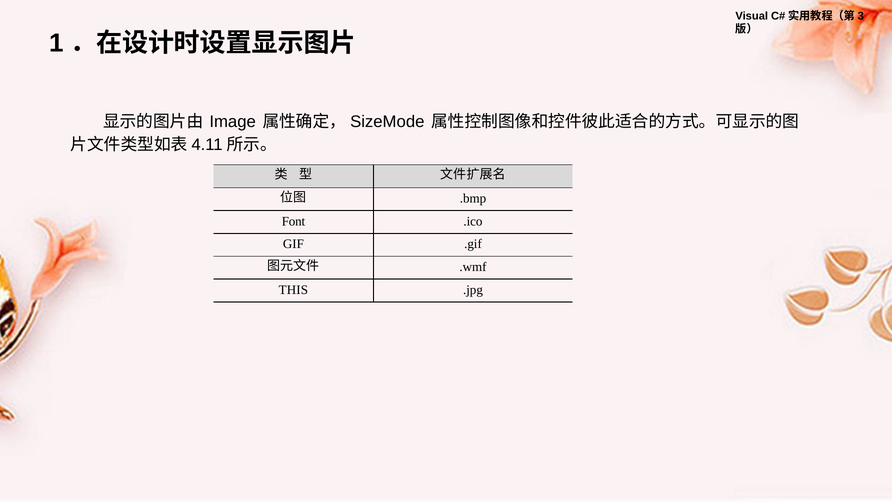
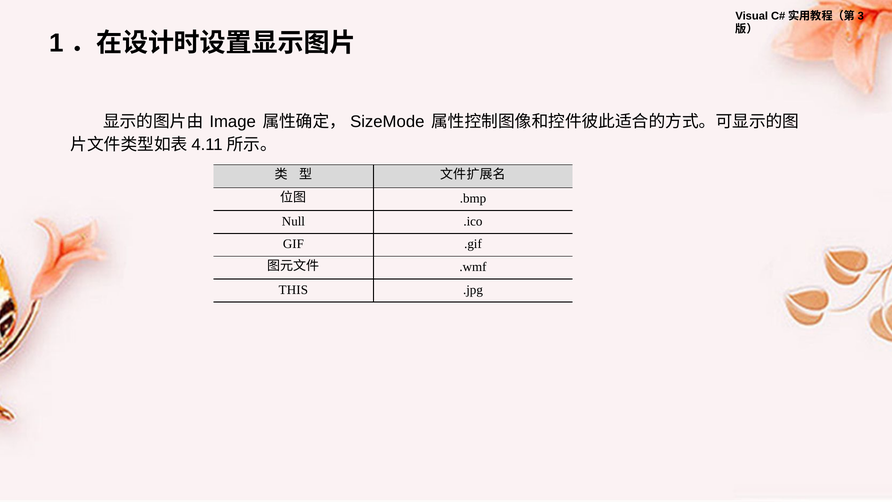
Font: Font -> Null
